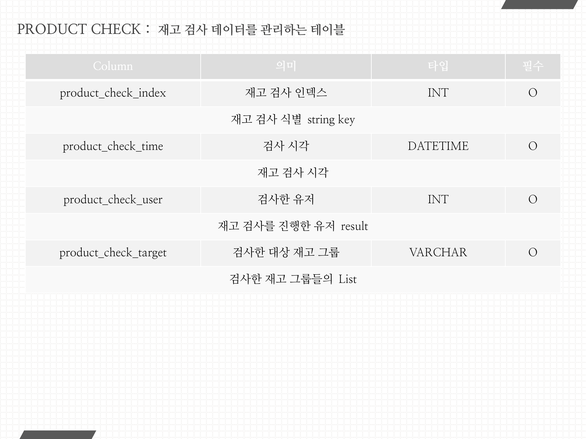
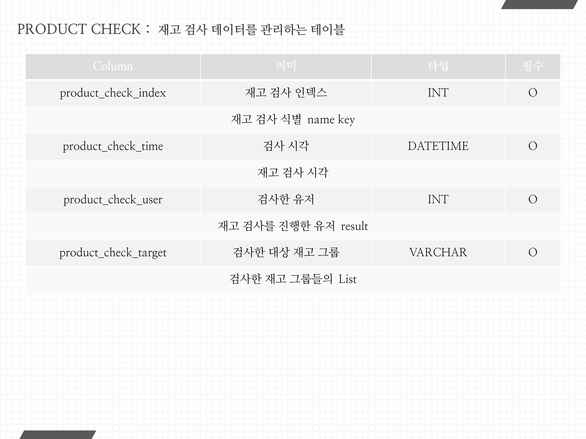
string: string -> name
